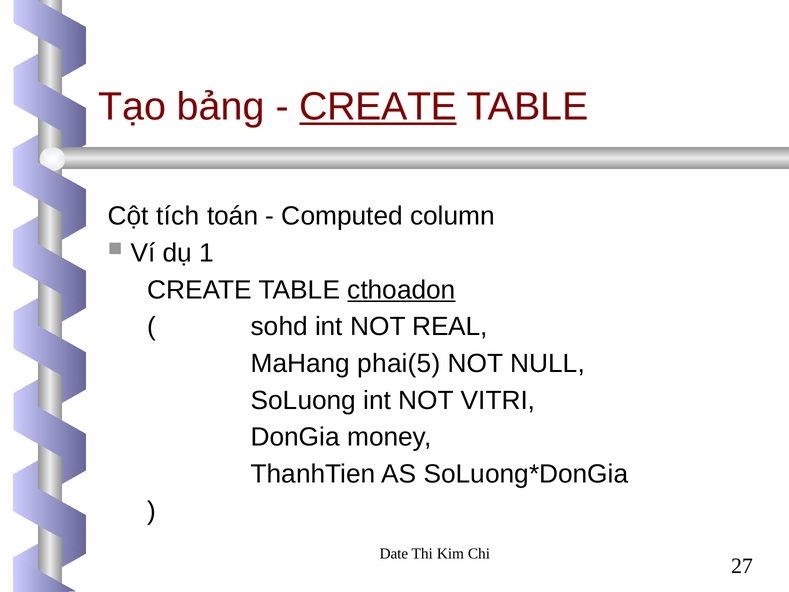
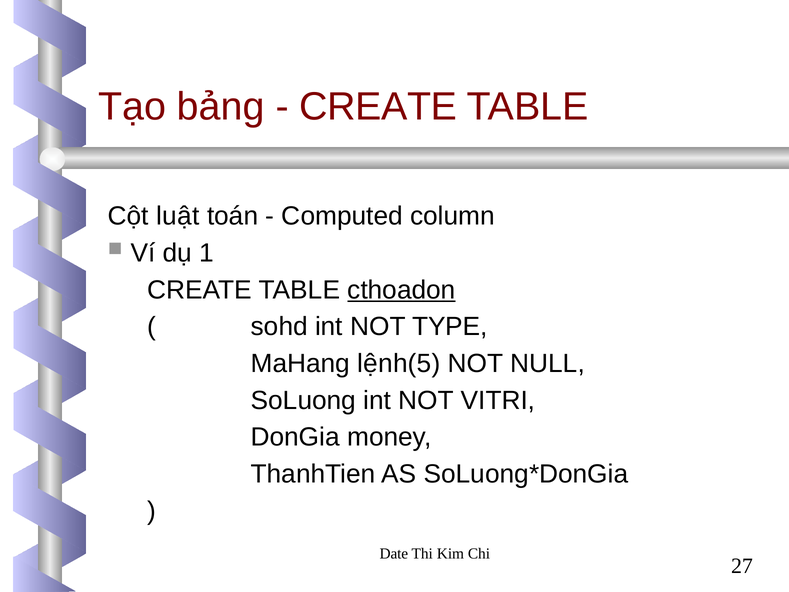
CREATE at (378, 107) underline: present -> none
tích: tích -> luật
REAL: REAL -> TYPE
phai(5: phai(5 -> lệnh(5
